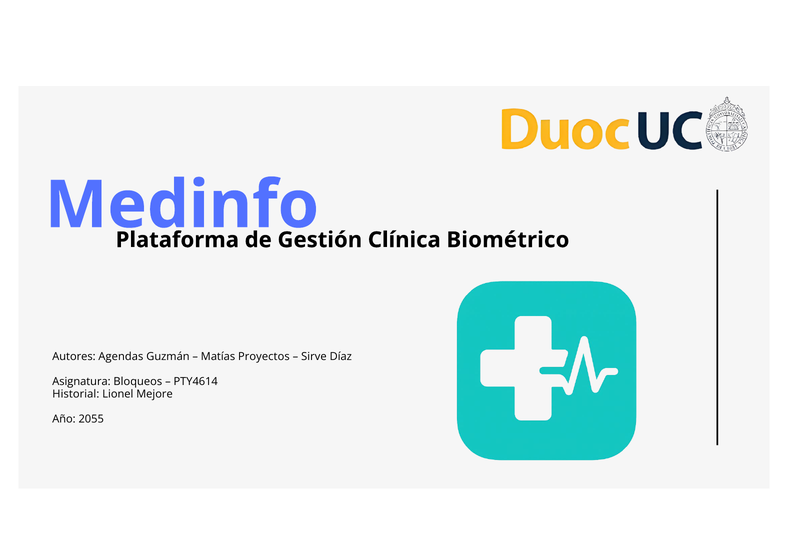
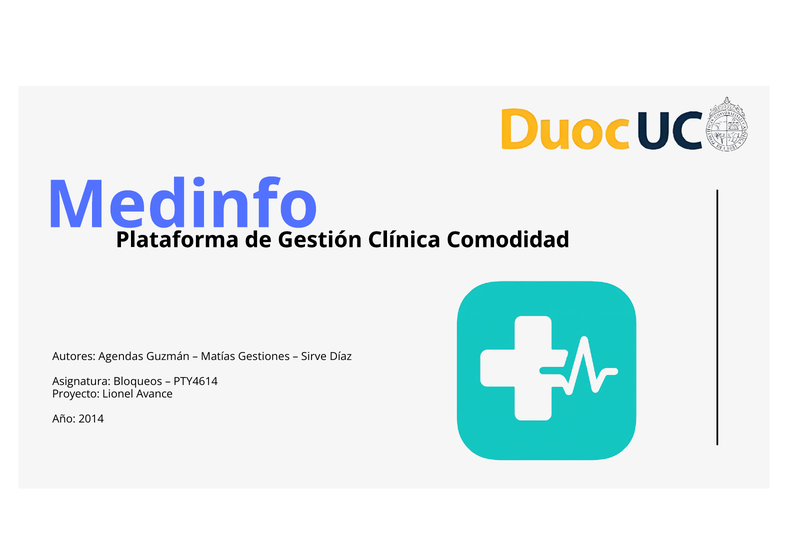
Biométrico: Biométrico -> Comodidad
Proyectos: Proyectos -> Gestiones
Historial: Historial -> Proyecto
Mejore: Mejore -> Avance
2055: 2055 -> 2014
